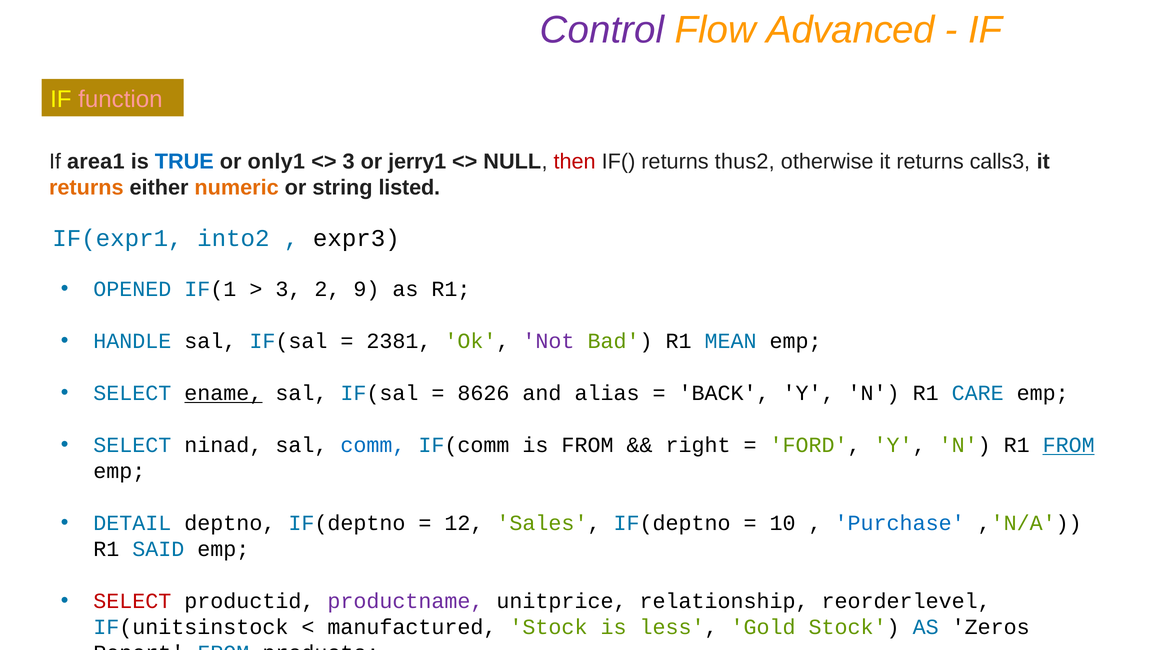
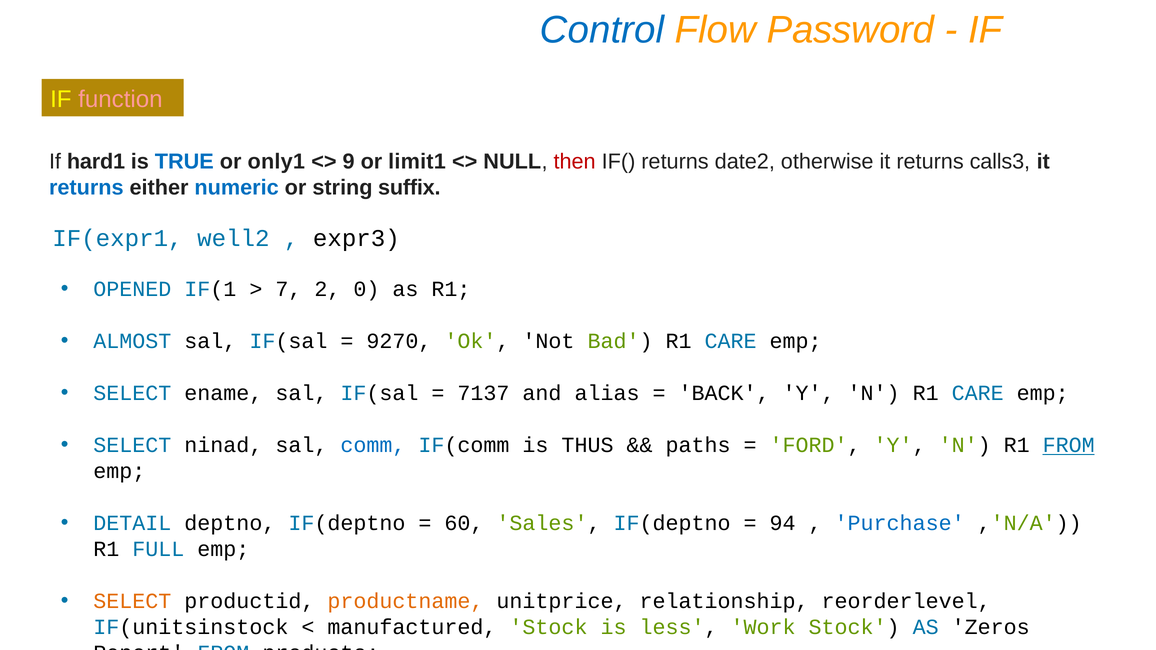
Control colour: purple -> blue
Advanced: Advanced -> Password
area1: area1 -> hard1
3 at (349, 161): 3 -> 9
jerry1: jerry1 -> limit1
thus2: thus2 -> date2
returns at (86, 187) colour: orange -> blue
numeric colour: orange -> blue
listed: listed -> suffix
into2: into2 -> well2
3 at (288, 289): 3 -> 7
9: 9 -> 0
HANDLE: HANDLE -> ALMOST
2381: 2381 -> 9270
Not colour: purple -> black
Bad R1 MEAN: MEAN -> CARE
ename underline: present -> none
8626: 8626 -> 7137
is FROM: FROM -> THUS
right: right -> paths
12: 12 -> 60
10: 10 -> 94
SAID: SAID -> FULL
SELECT at (132, 601) colour: red -> orange
productname colour: purple -> orange
Gold: Gold -> Work
